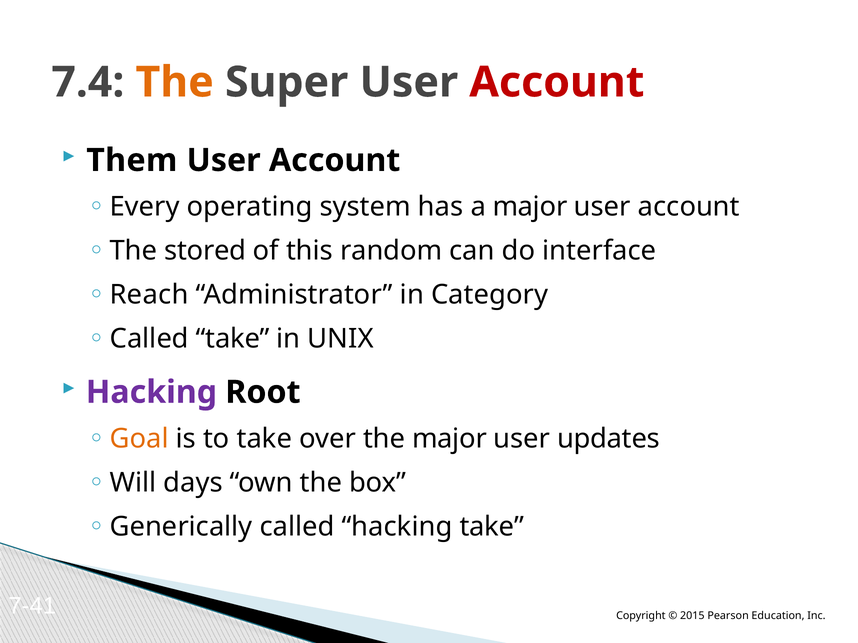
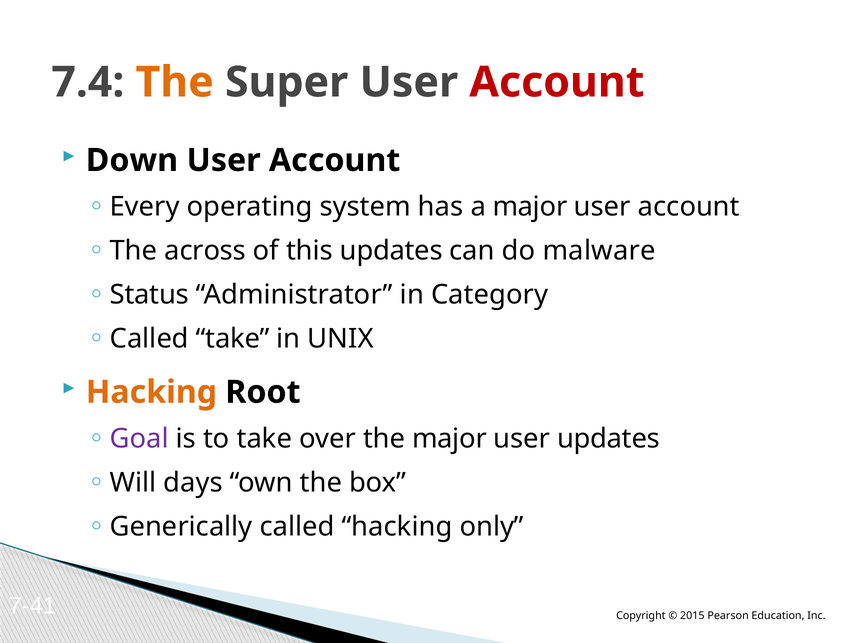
Them: Them -> Down
stored: stored -> across
this random: random -> updates
interface: interface -> malware
Reach: Reach -> Status
Hacking at (151, 393) colour: purple -> orange
Goal colour: orange -> purple
hacking take: take -> only
